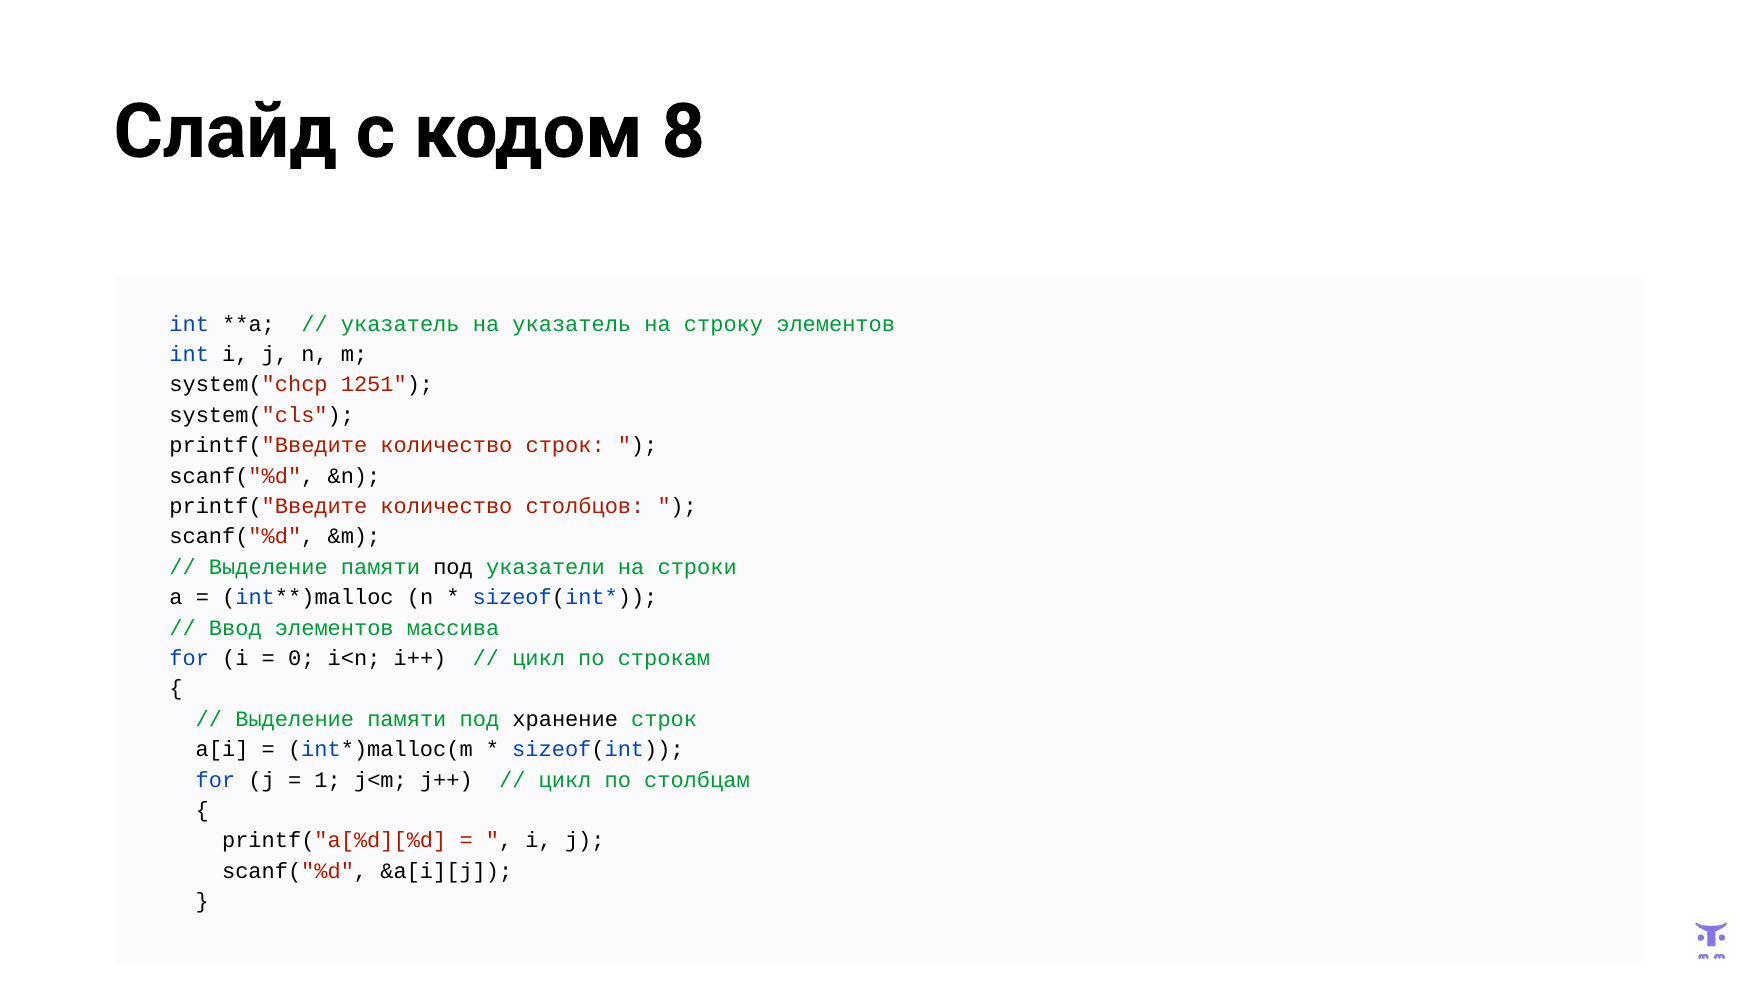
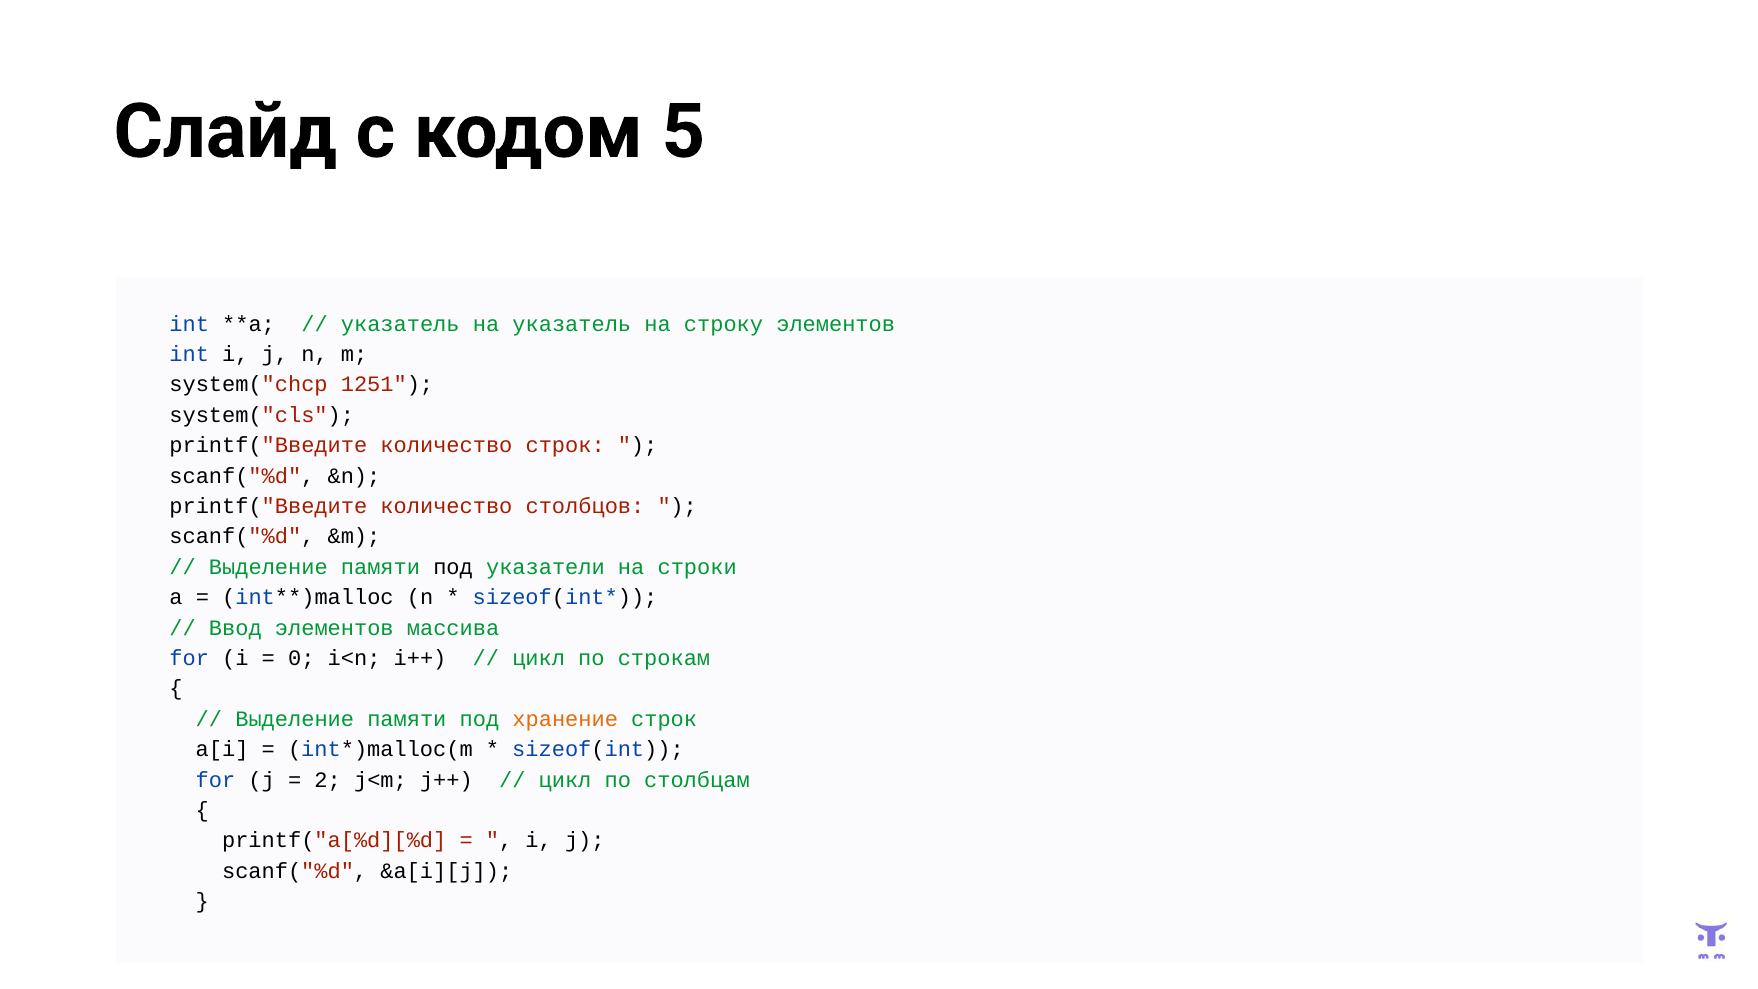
8: 8 -> 5
хранение colour: black -> orange
1: 1 -> 2
